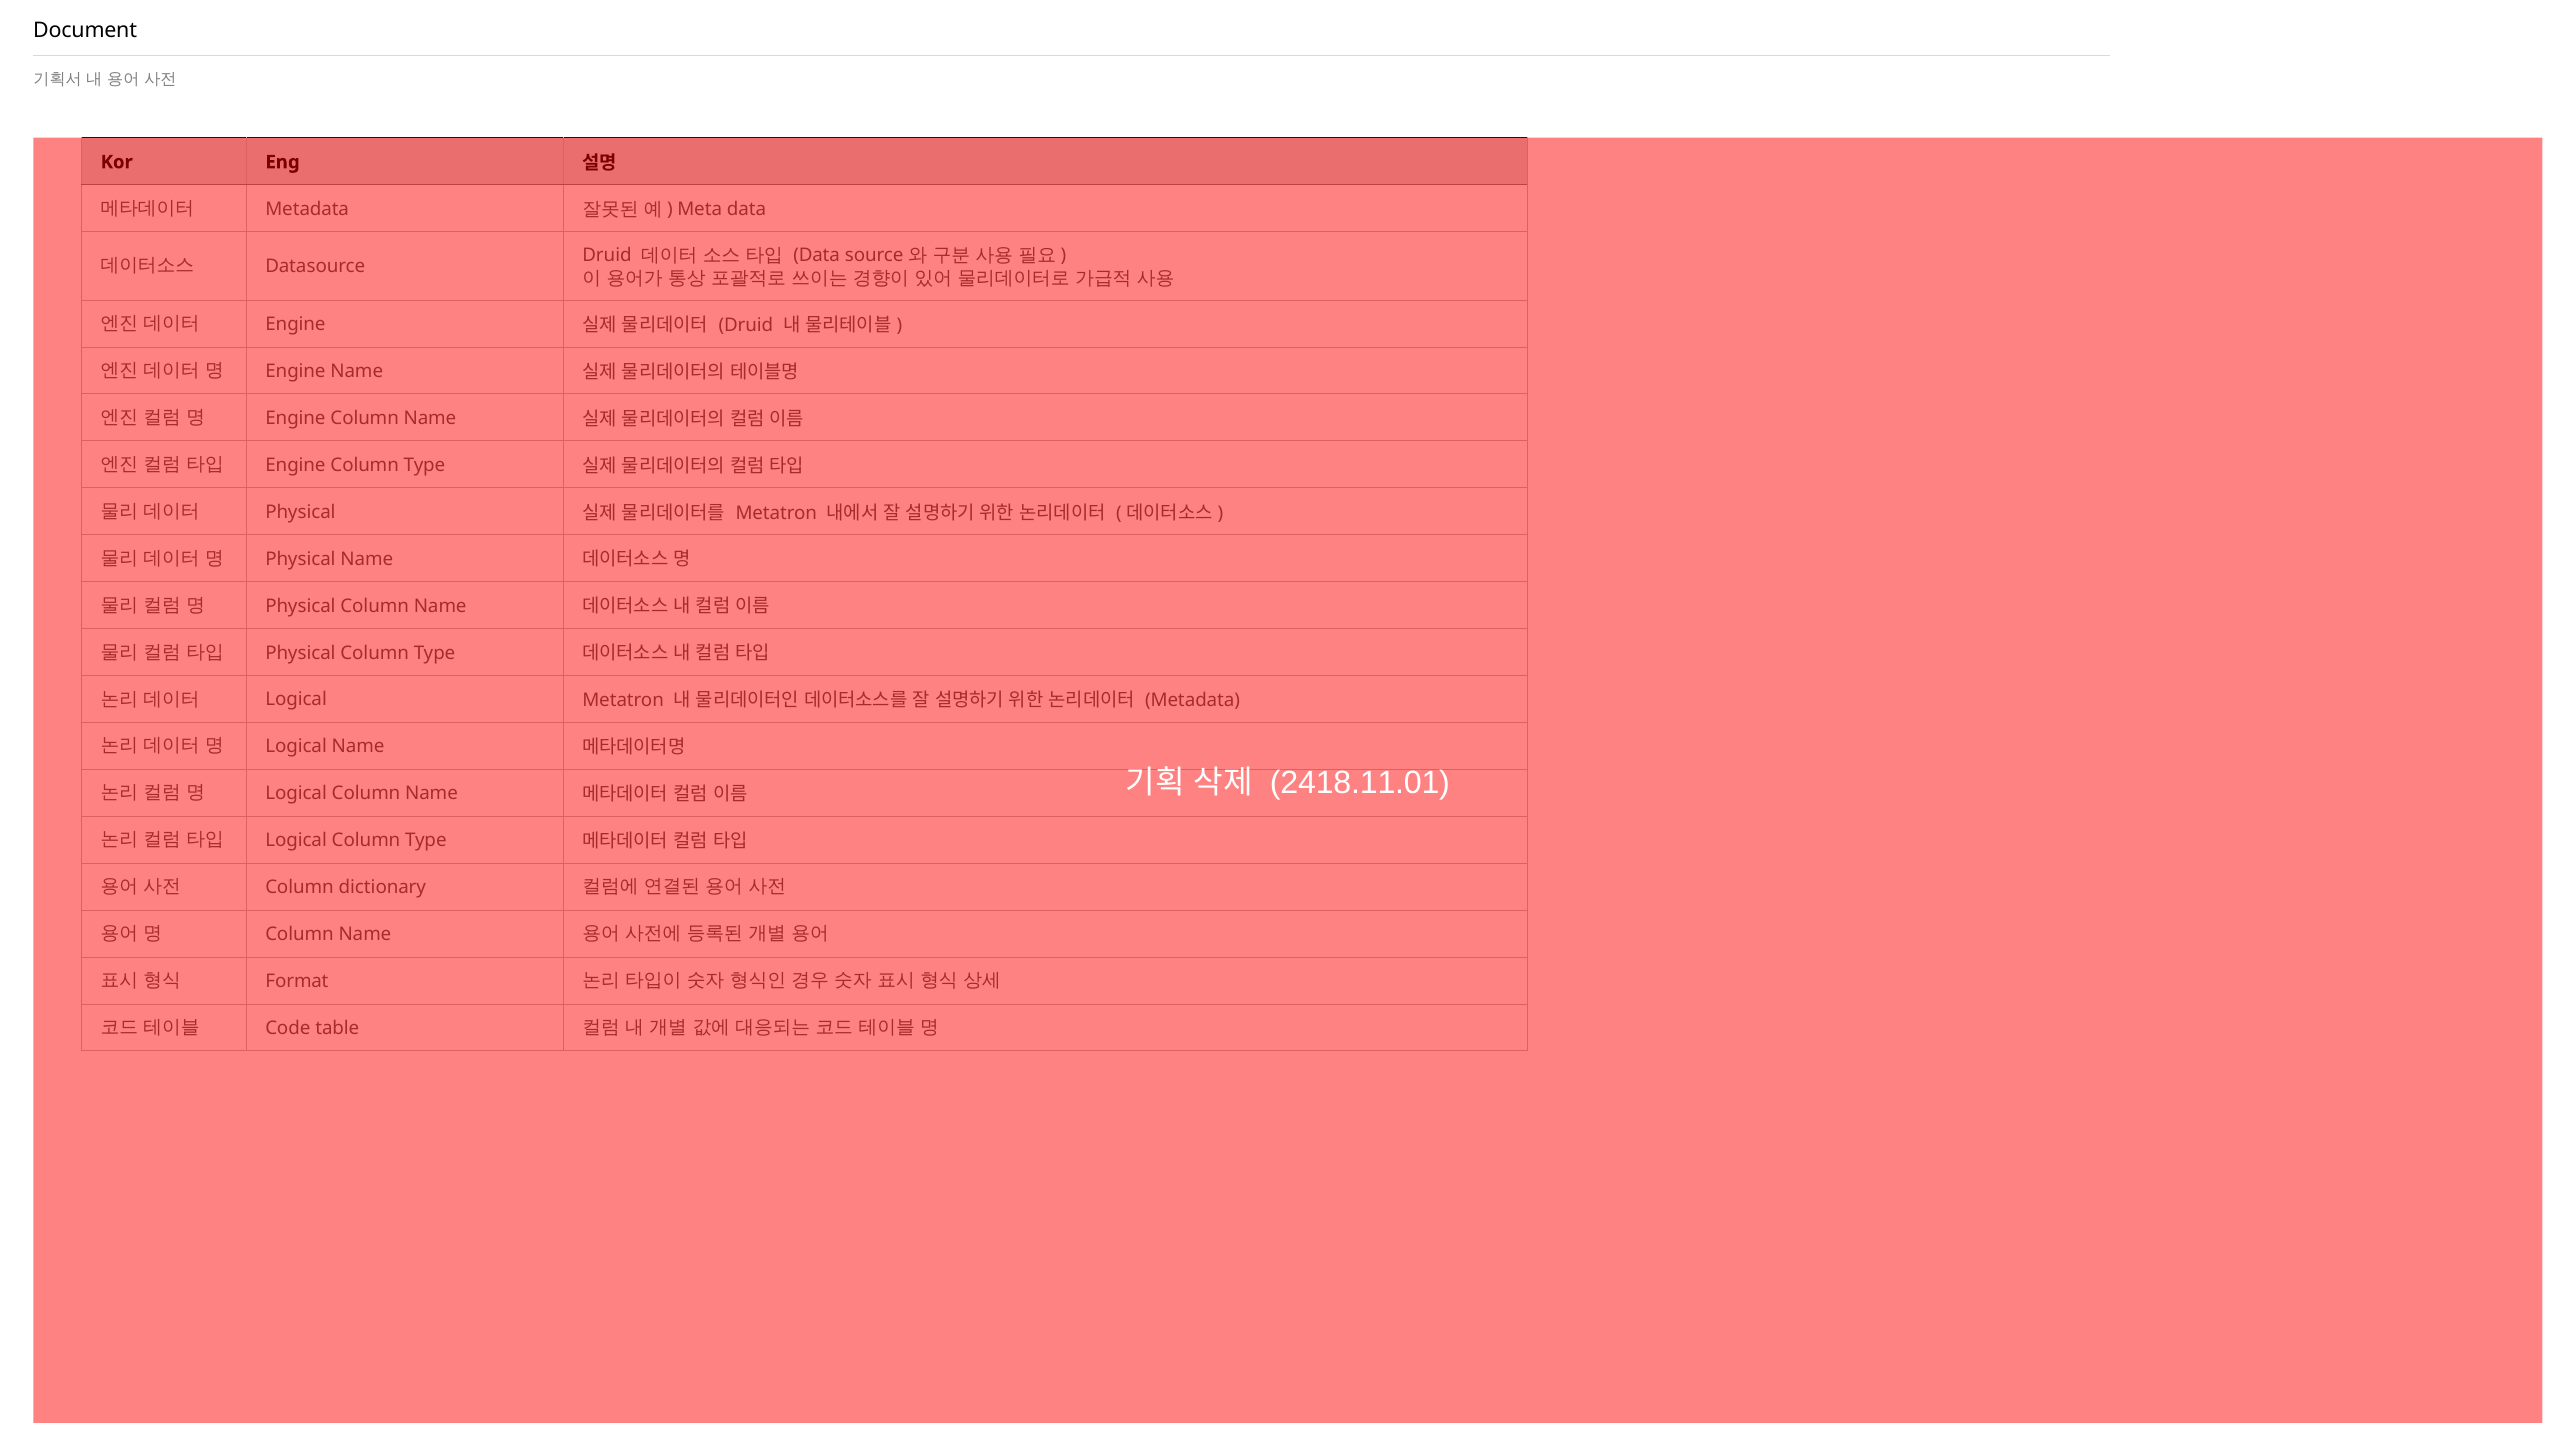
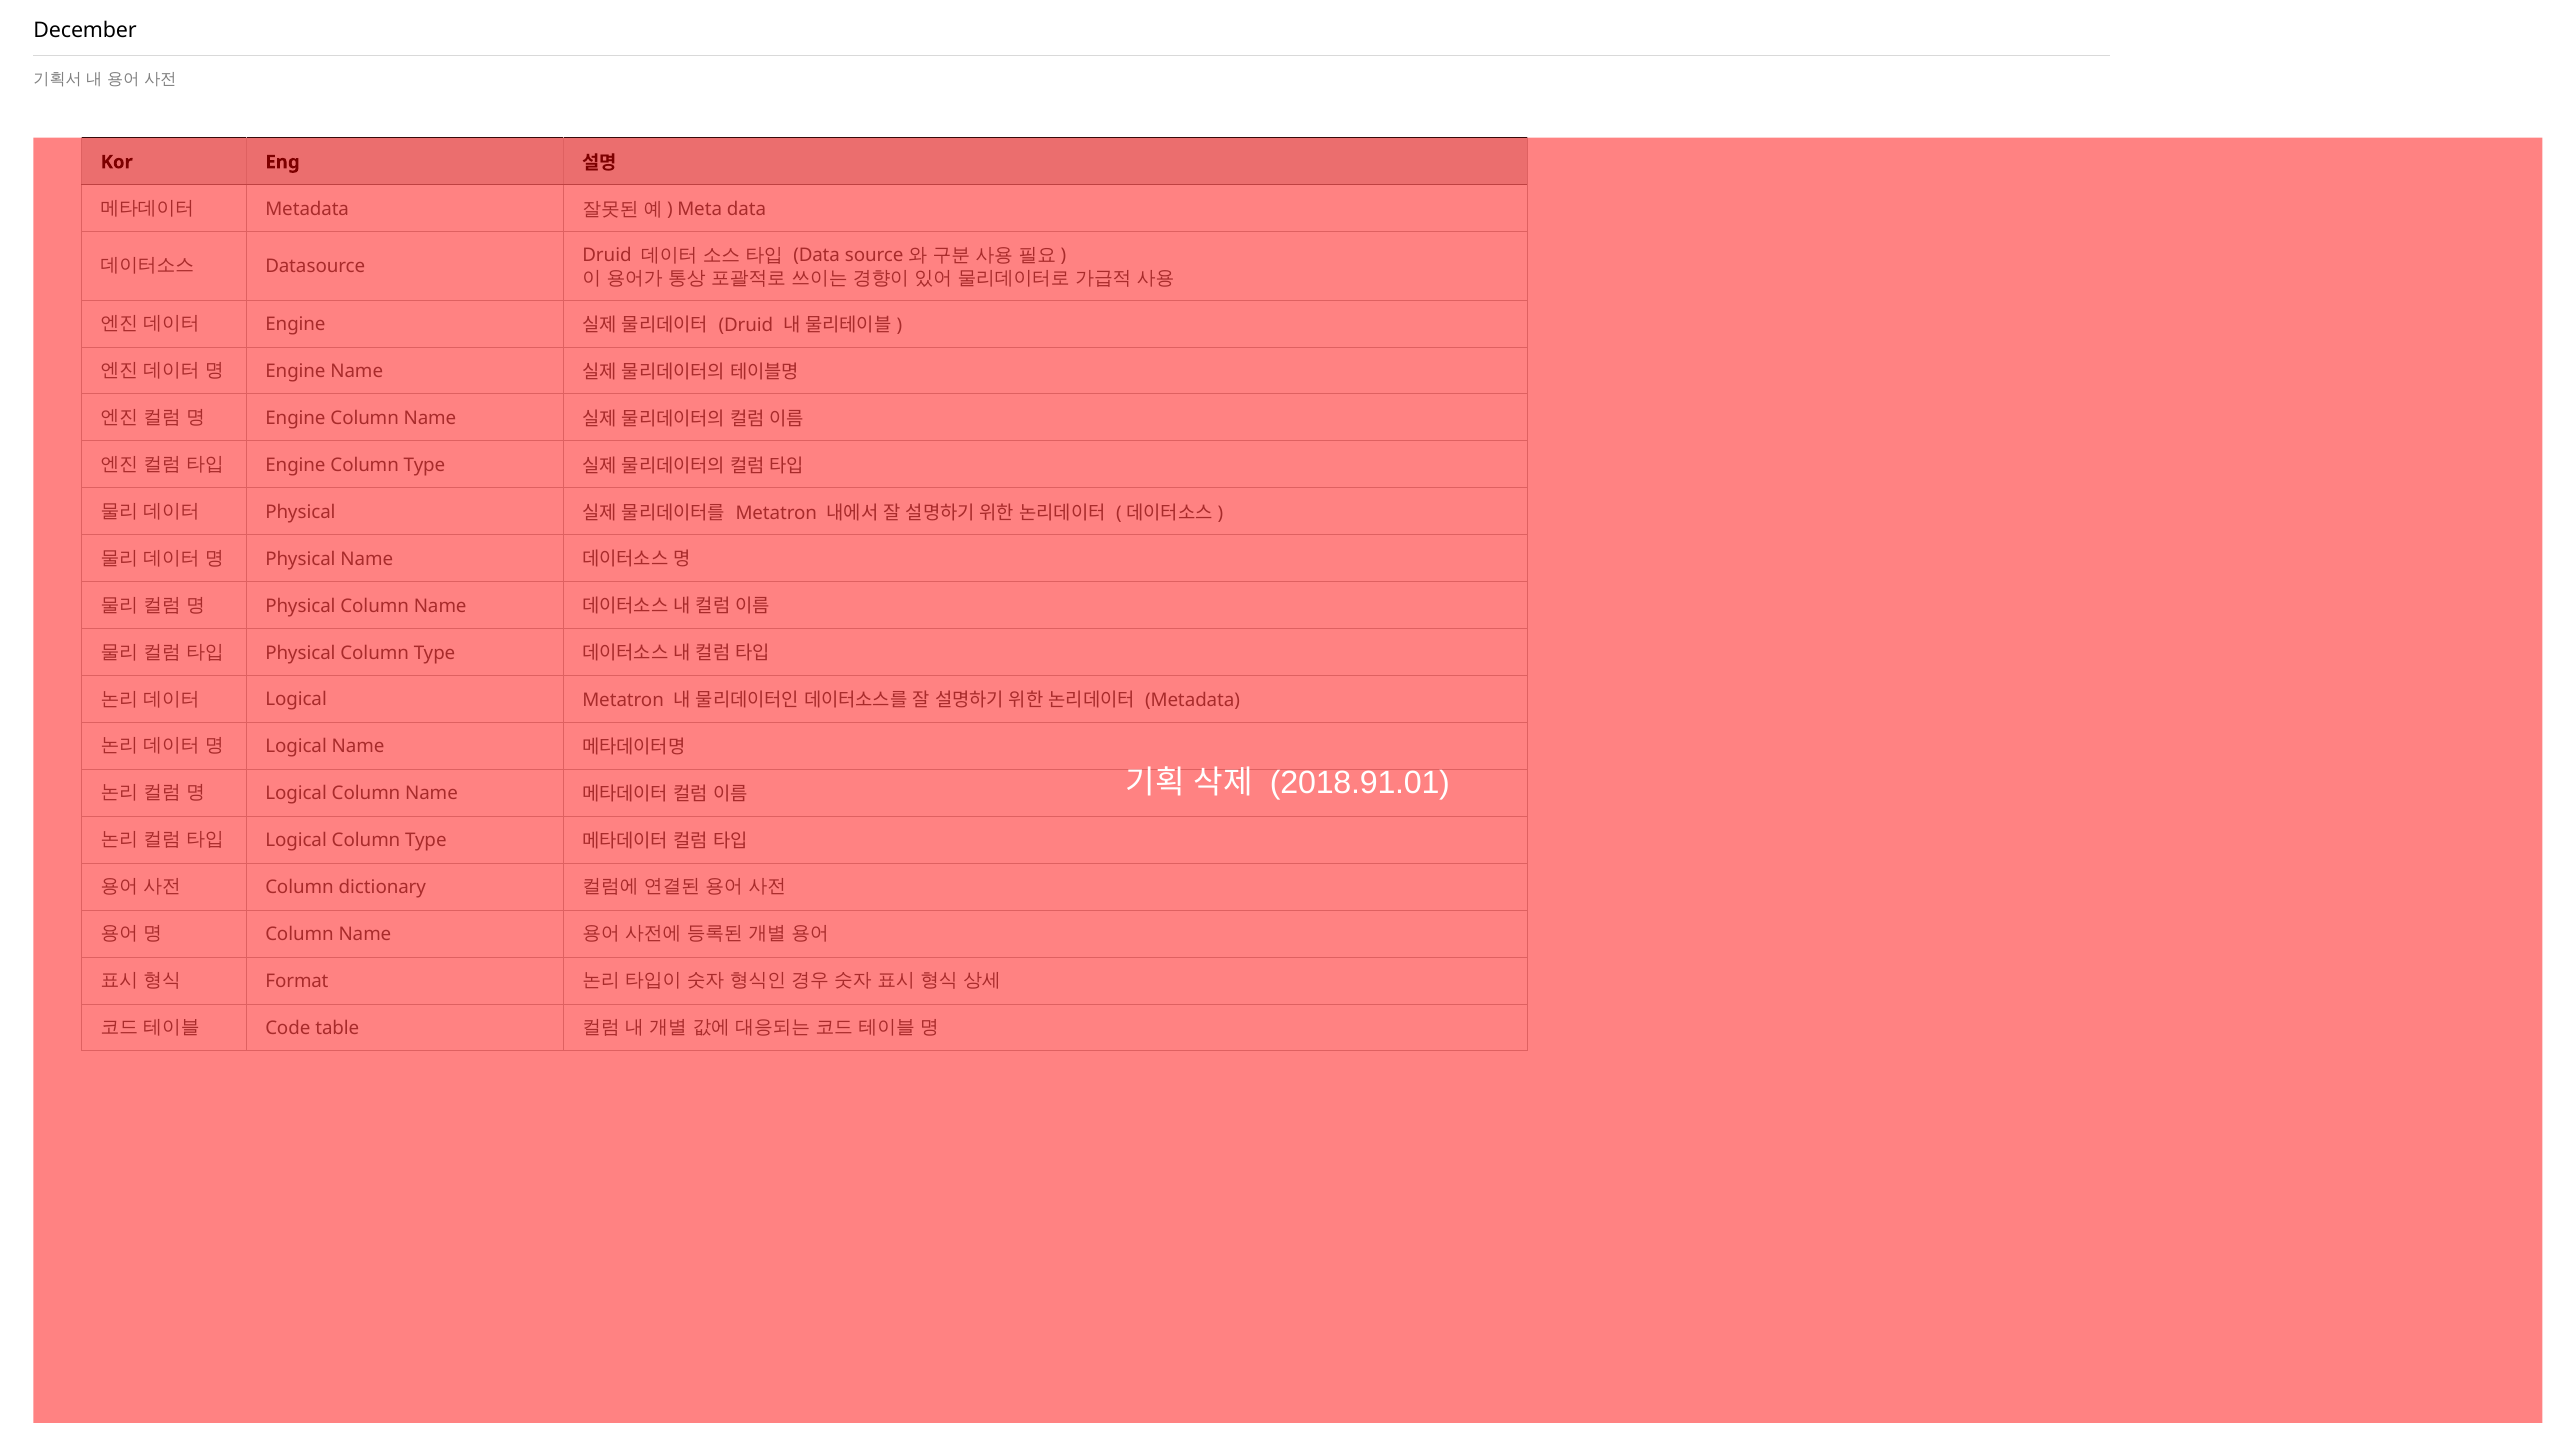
Document: Document -> December
2418.11.01: 2418.11.01 -> 2018.91.01
